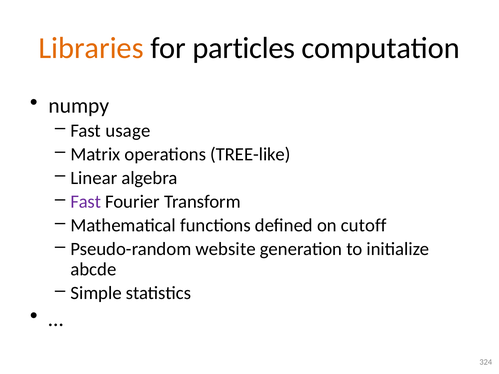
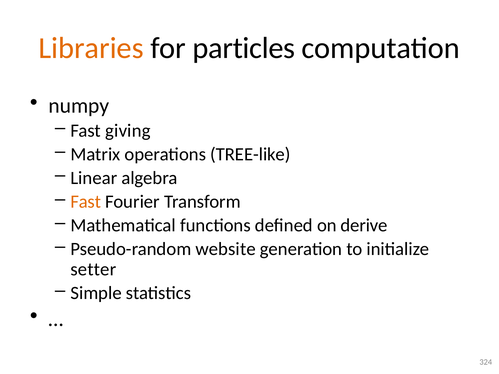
usage: usage -> giving
Fast at (86, 202) colour: purple -> orange
cutoff: cutoff -> derive
abcde: abcde -> setter
